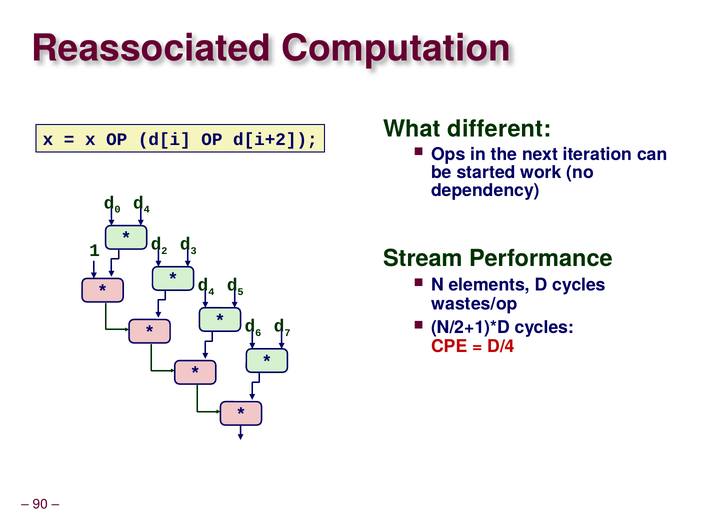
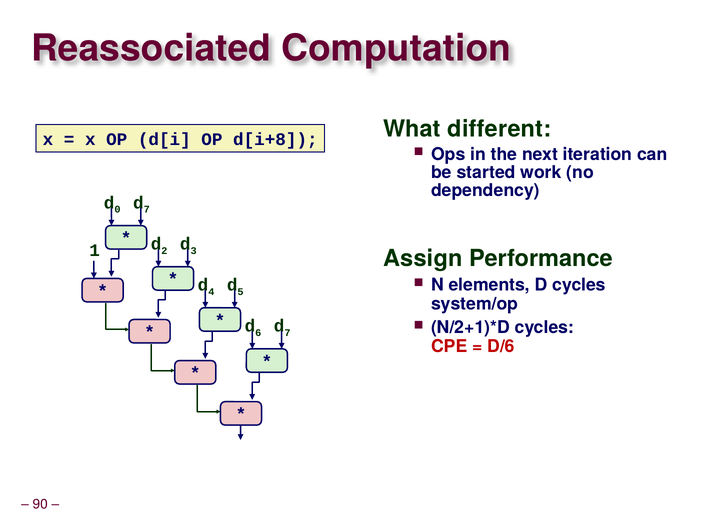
d[i+2: d[i+2 -> d[i+8
4 at (147, 209): 4 -> 7
Stream: Stream -> Assign
wastes/op: wastes/op -> system/op
D/4: D/4 -> D/6
